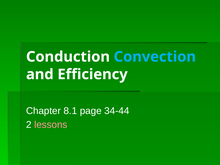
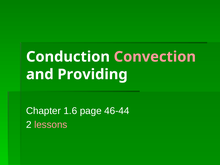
Convection colour: light blue -> pink
Efficiency: Efficiency -> Providing
8.1: 8.1 -> 1.6
34-44: 34-44 -> 46-44
